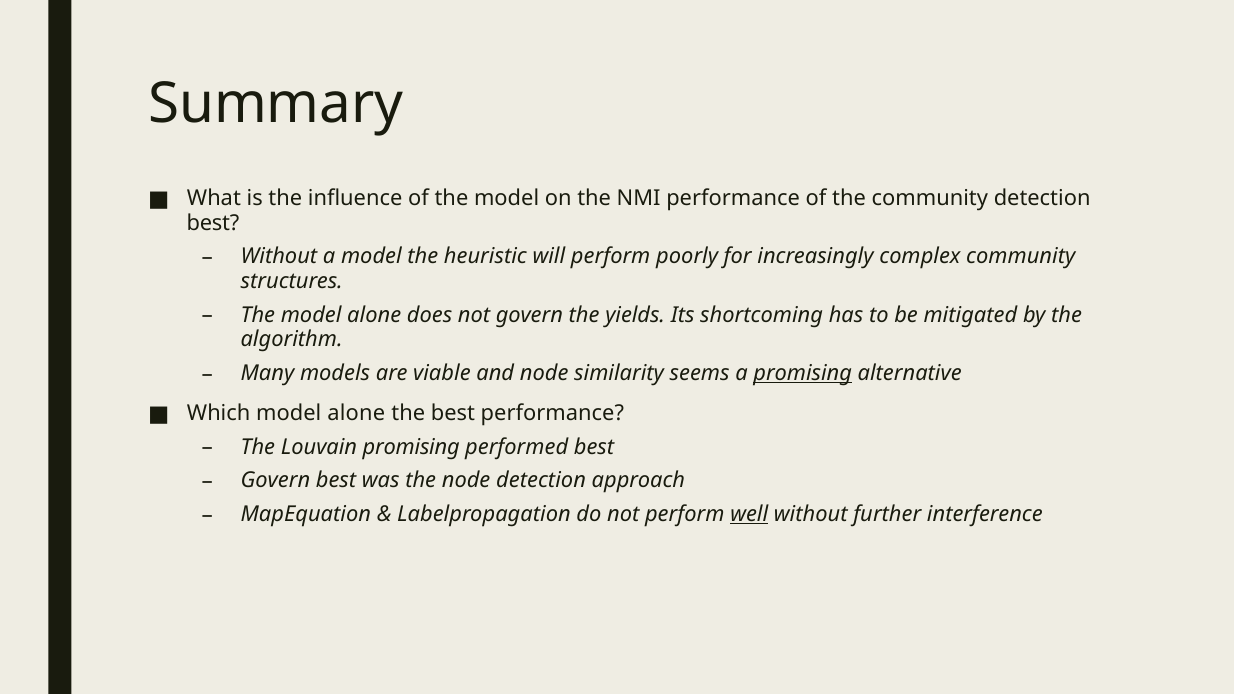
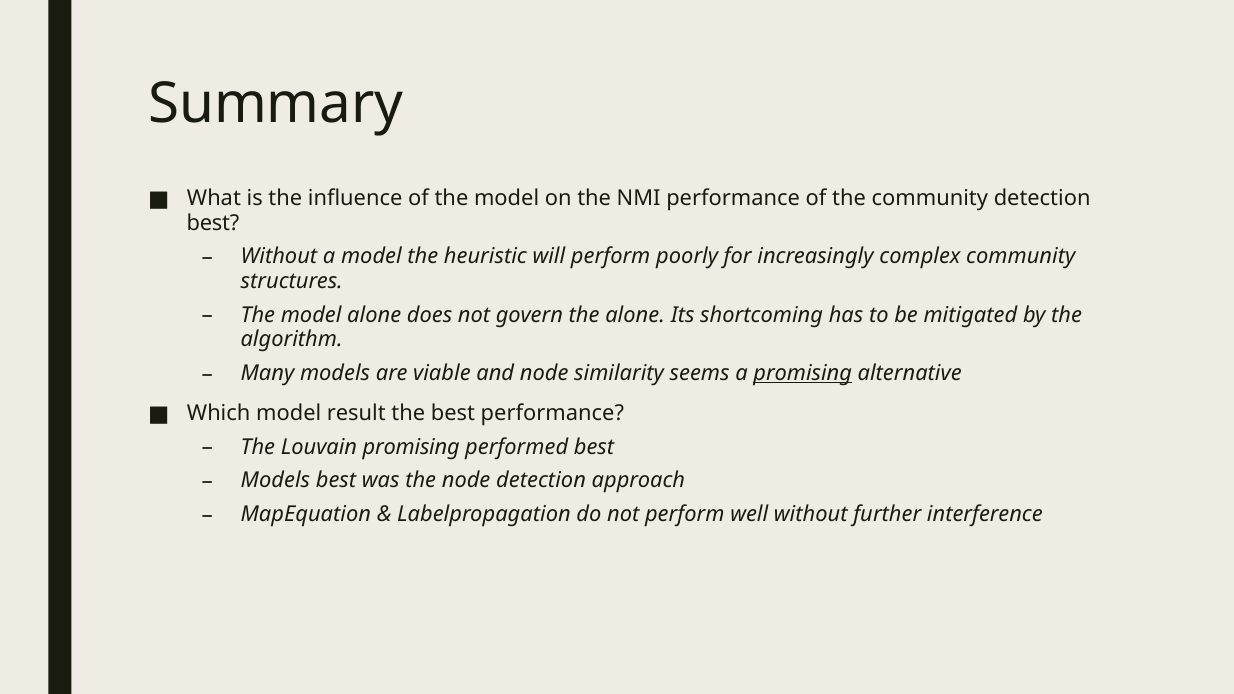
the yields: yields -> alone
Which model alone: alone -> result
Govern at (275, 481): Govern -> Models
well underline: present -> none
